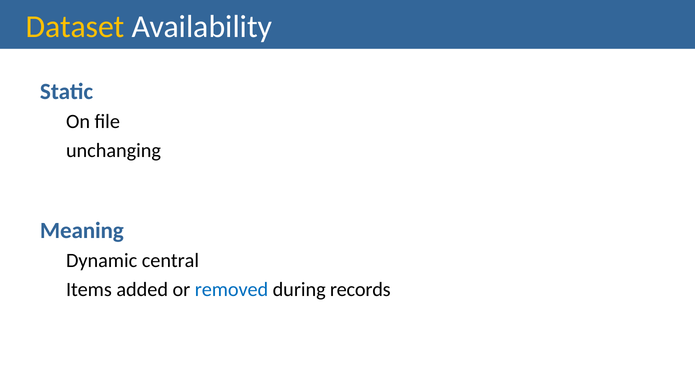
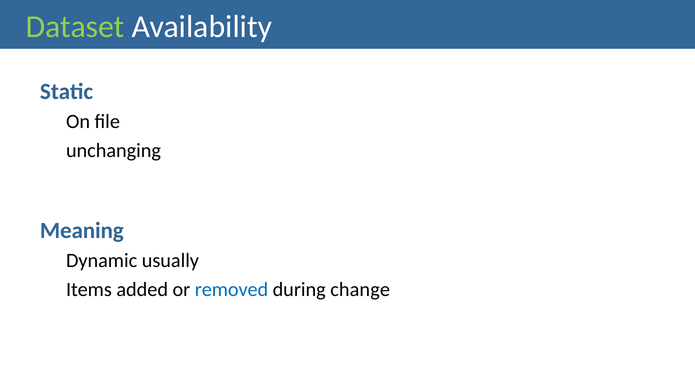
Dataset colour: yellow -> light green
central: central -> usually
records: records -> change
